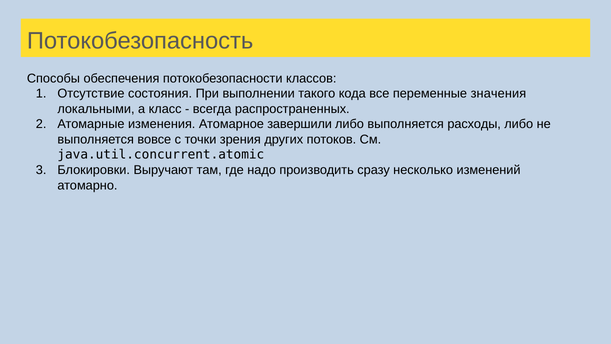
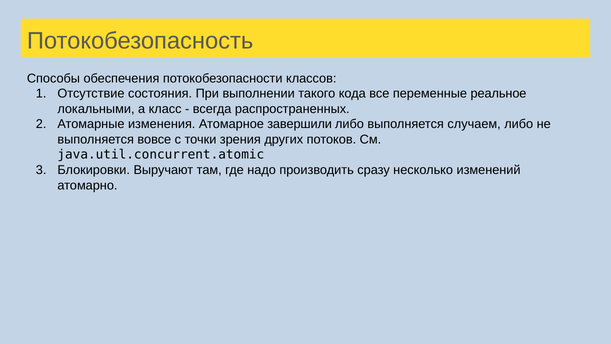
значения: значения -> реальное
расходы: расходы -> случаем
